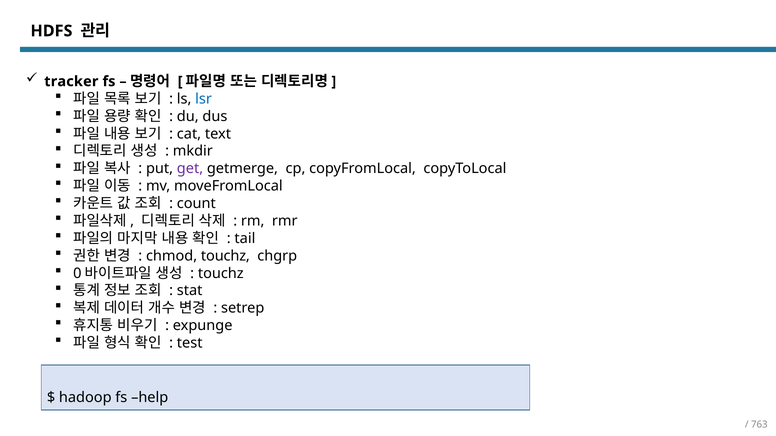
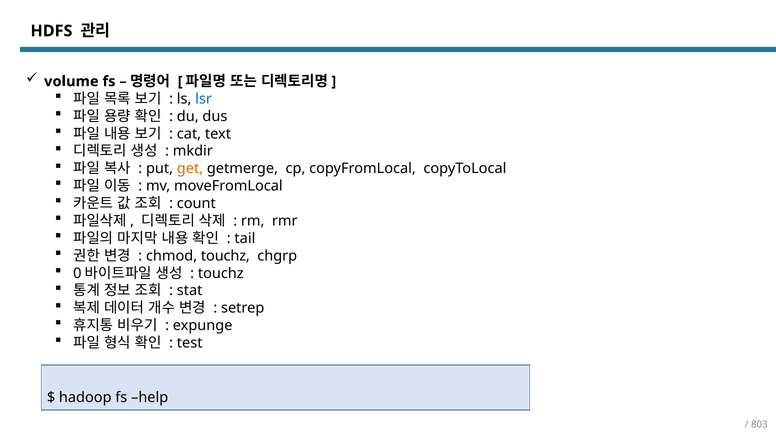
tracker: tracker -> volume
get colour: purple -> orange
763: 763 -> 803
